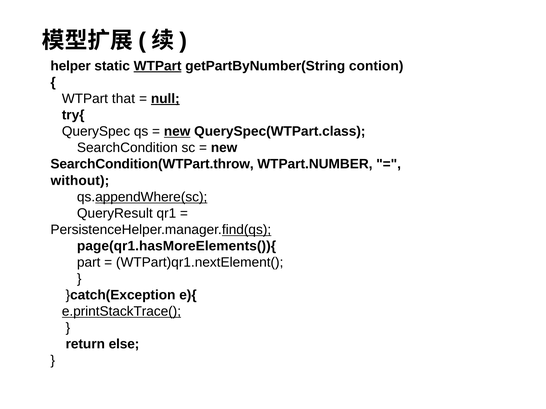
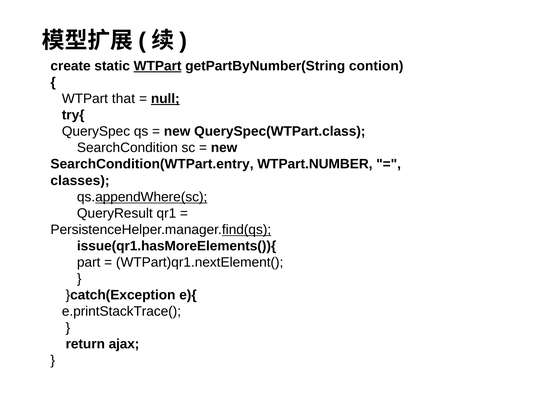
helper: helper -> create
new at (177, 132) underline: present -> none
SearchCondition(WTPart.throw: SearchCondition(WTPart.throw -> SearchCondition(WTPart.entry
without: without -> classes
page(qr1.hasMoreElements()){: page(qr1.hasMoreElements()){ -> issue(qr1.hasMoreElements()){
e.printStackTrace( underline: present -> none
else: else -> ajax
